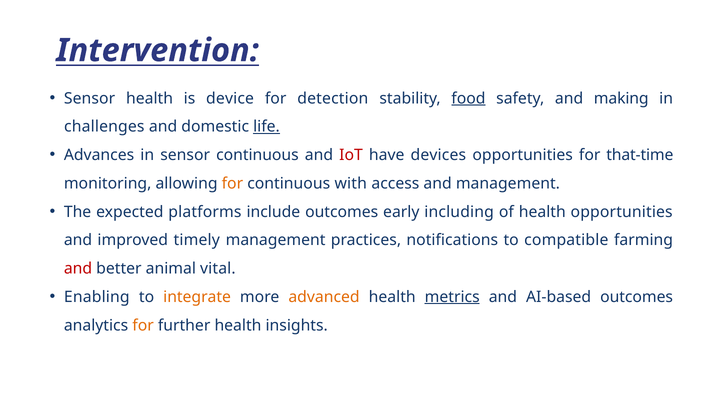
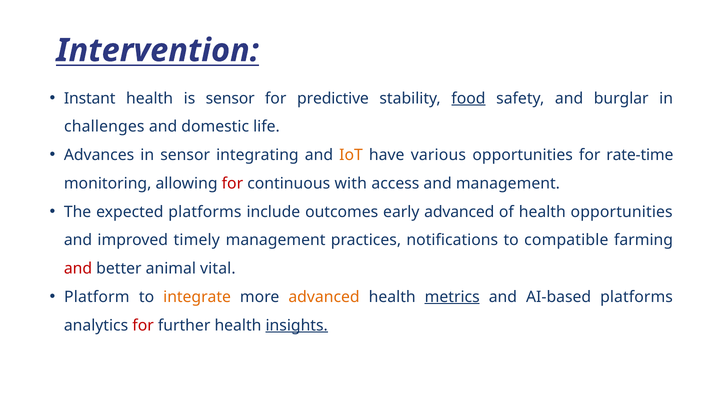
Sensor at (90, 98): Sensor -> Instant
is device: device -> sensor
detection: detection -> predictive
making: making -> burglar
life underline: present -> none
sensor continuous: continuous -> integrating
IoT colour: red -> orange
devices: devices -> various
that-time: that-time -> rate-time
for at (232, 183) colour: orange -> red
early including: including -> advanced
Enabling: Enabling -> Platform
AI-based outcomes: outcomes -> platforms
for at (143, 325) colour: orange -> red
insights underline: none -> present
